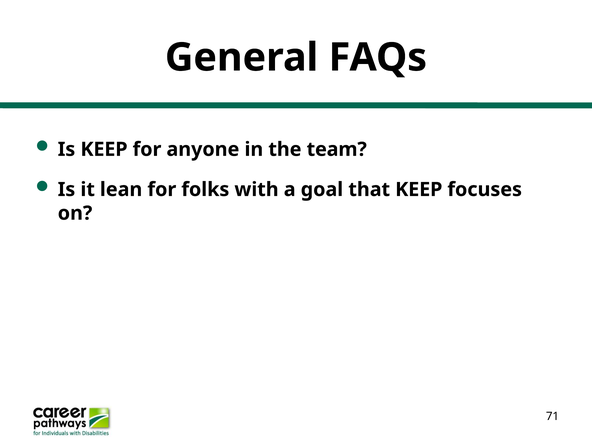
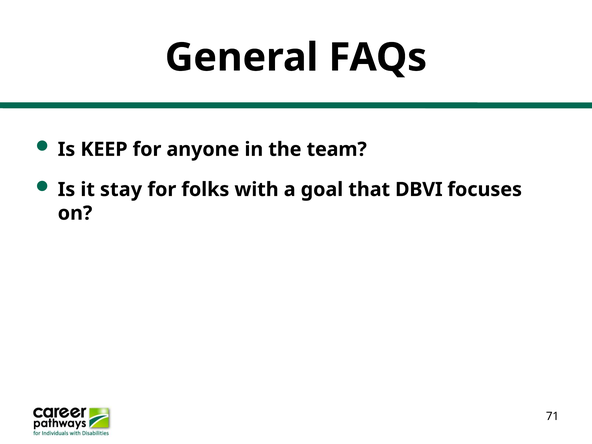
lean: lean -> stay
that KEEP: KEEP -> DBVI
